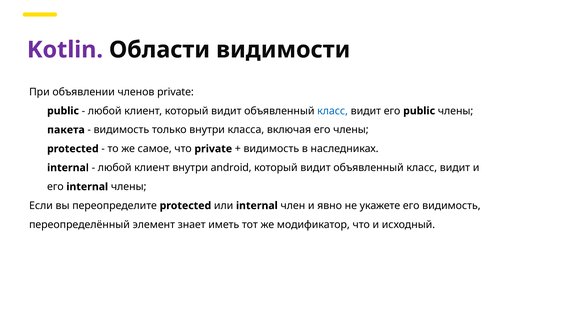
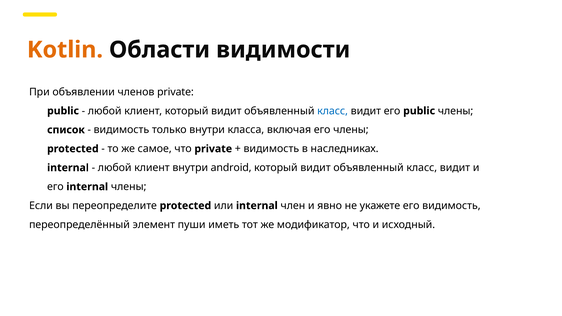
Kotlin colour: purple -> orange
пакета: пакета -> список
знает: знает -> пуши
